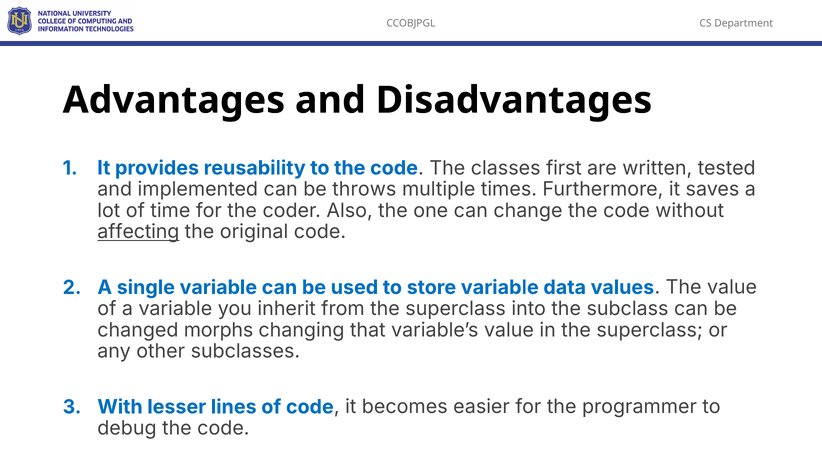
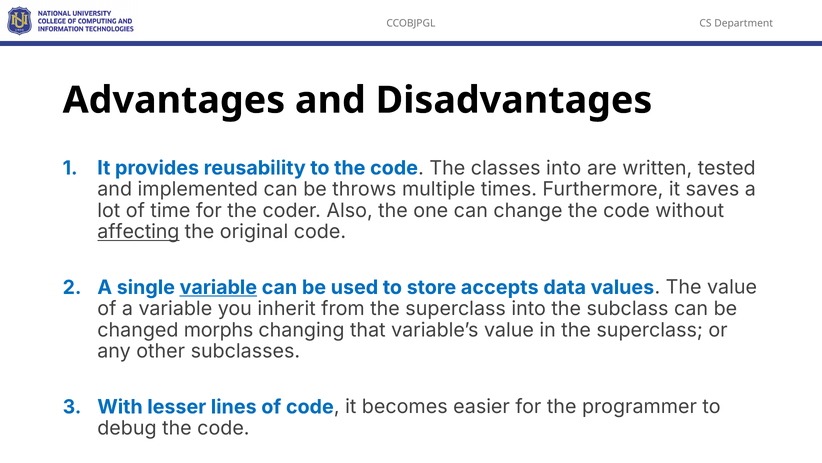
classes first: first -> into
variable at (218, 287) underline: none -> present
store variable: variable -> accepts
